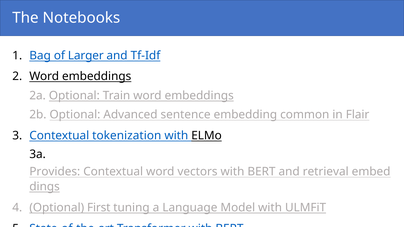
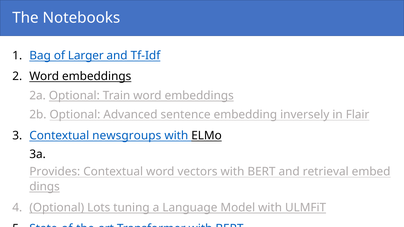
common: common -> inversely
tokenization: tokenization -> newsgroups
First: First -> Lots
